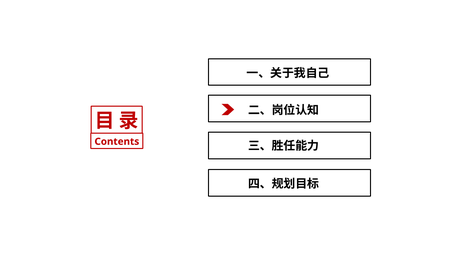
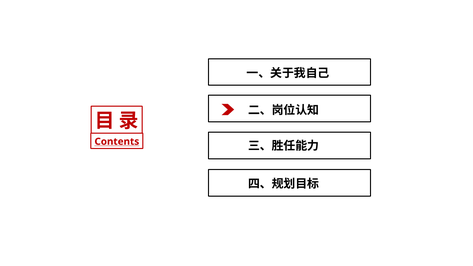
Contents underline: none -> present
